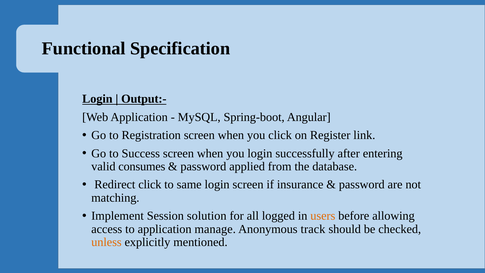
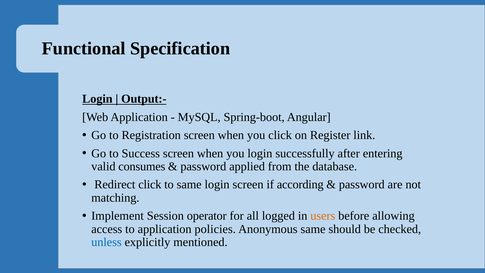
insurance: insurance -> according
solution: solution -> operator
manage: manage -> policies
Anonymous track: track -> same
unless colour: orange -> blue
